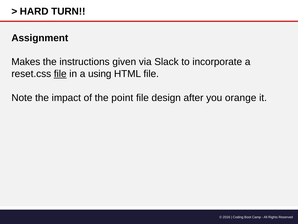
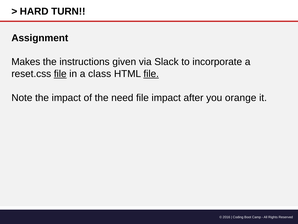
using: using -> class
file at (151, 74) underline: none -> present
point: point -> need
file design: design -> impact
